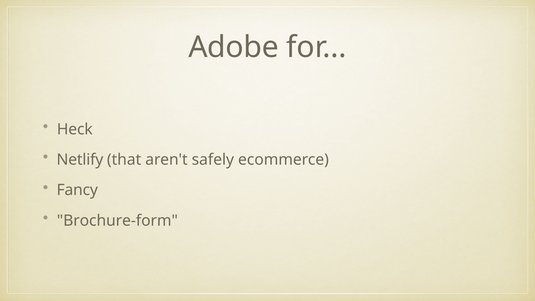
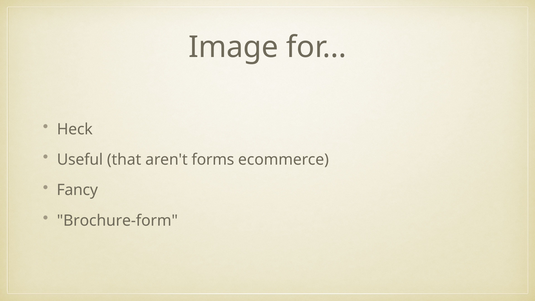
Adobe: Adobe -> Image
Netlify: Netlify -> Useful
safely: safely -> forms
